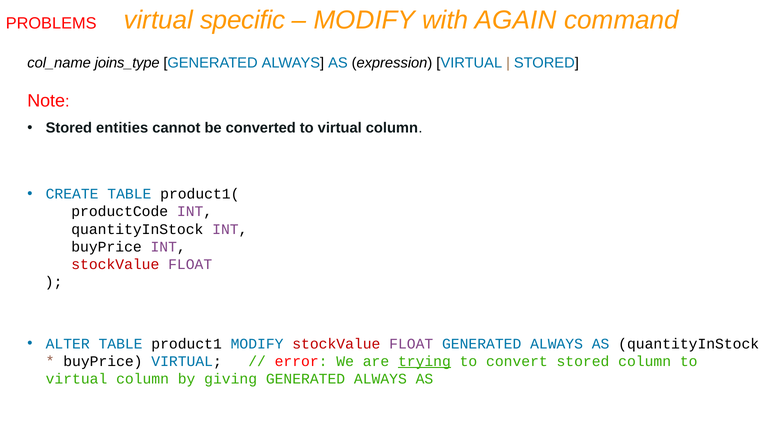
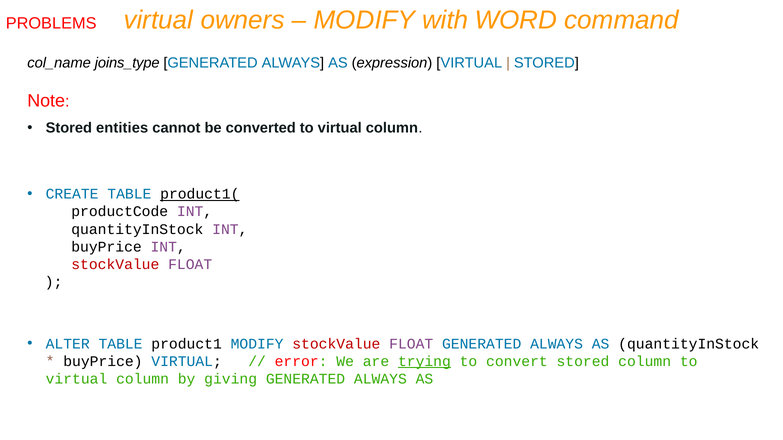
specific: specific -> owners
AGAIN: AGAIN -> WORD
product1( underline: none -> present
